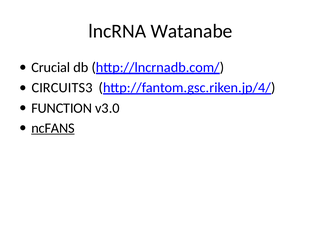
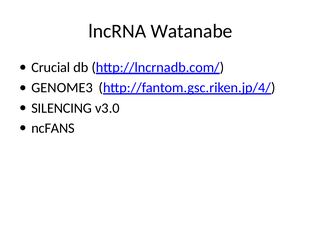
CIRCUITS3: CIRCUITS3 -> GENOME3
FUNCTION: FUNCTION -> SILENCING
ncFANS underline: present -> none
